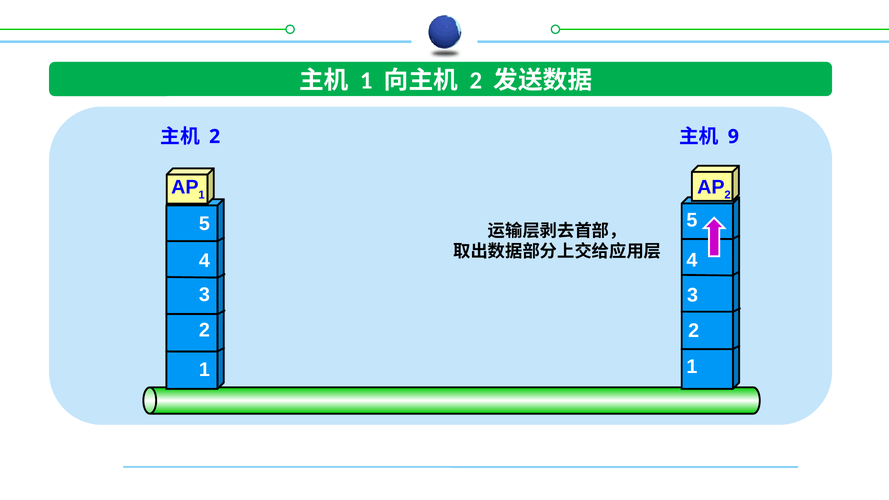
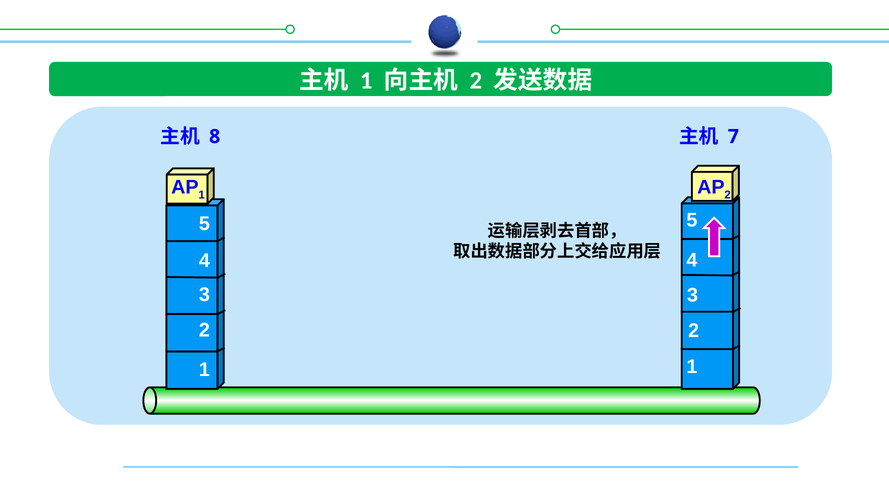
2 at (215, 137): 2 -> 8
9: 9 -> 7
